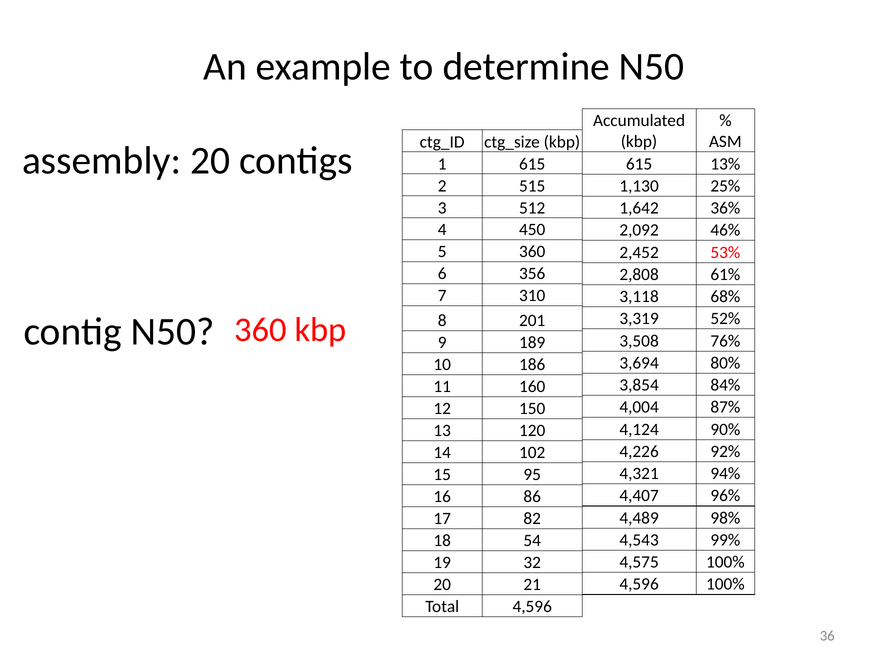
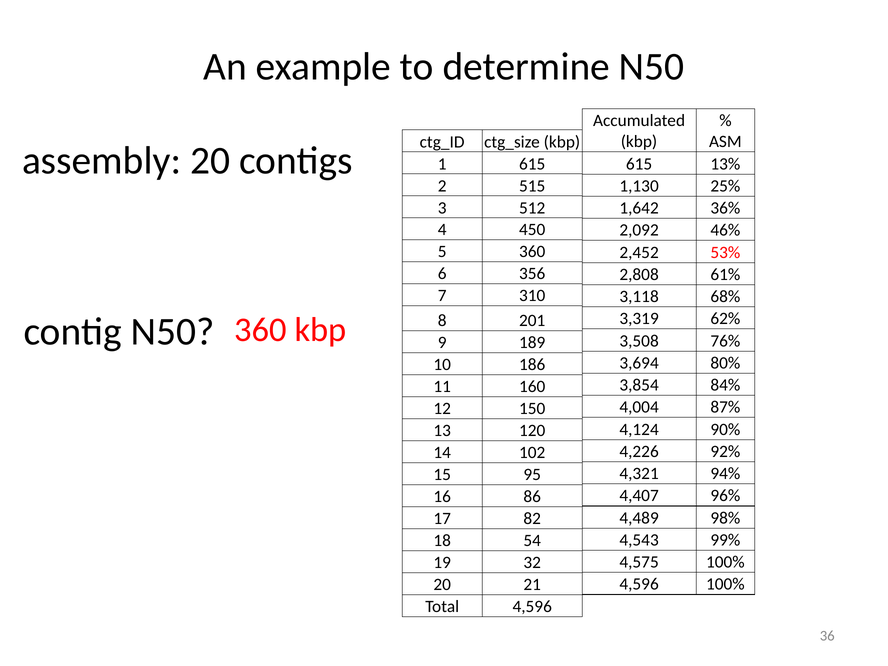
52%: 52% -> 62%
